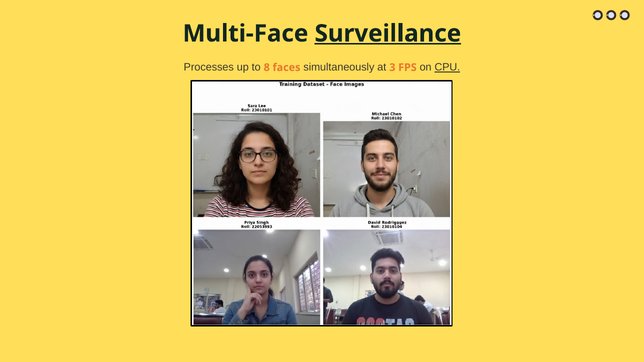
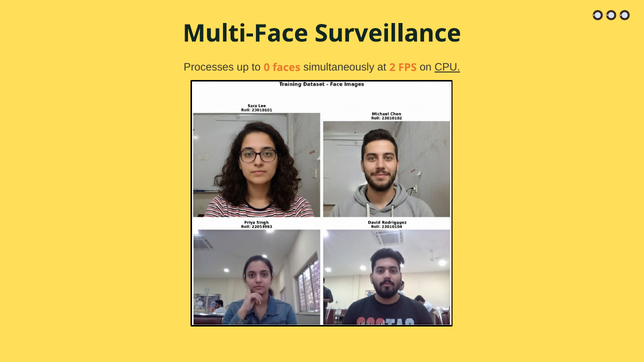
Surveillance underline: present -> none
8: 8 -> 0
3: 3 -> 2
